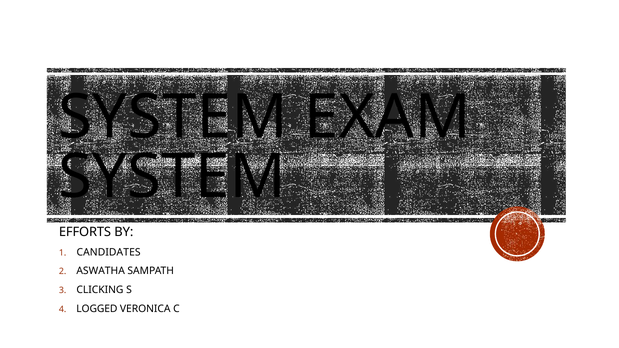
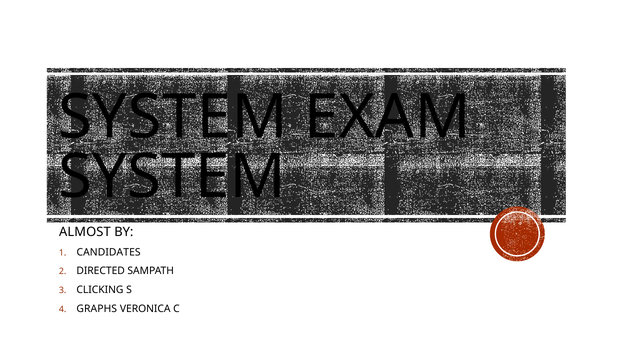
EFFORTS: EFFORTS -> ALMOST
ASWATHA: ASWATHA -> DIRECTED
LOGGED: LOGGED -> GRAPHS
